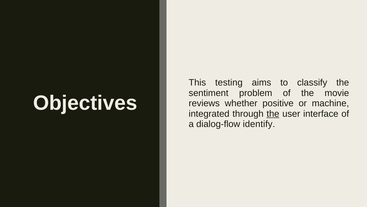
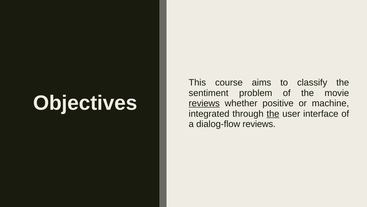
testing: testing -> course
reviews at (204, 103) underline: none -> present
dialog-flow identify: identify -> reviews
